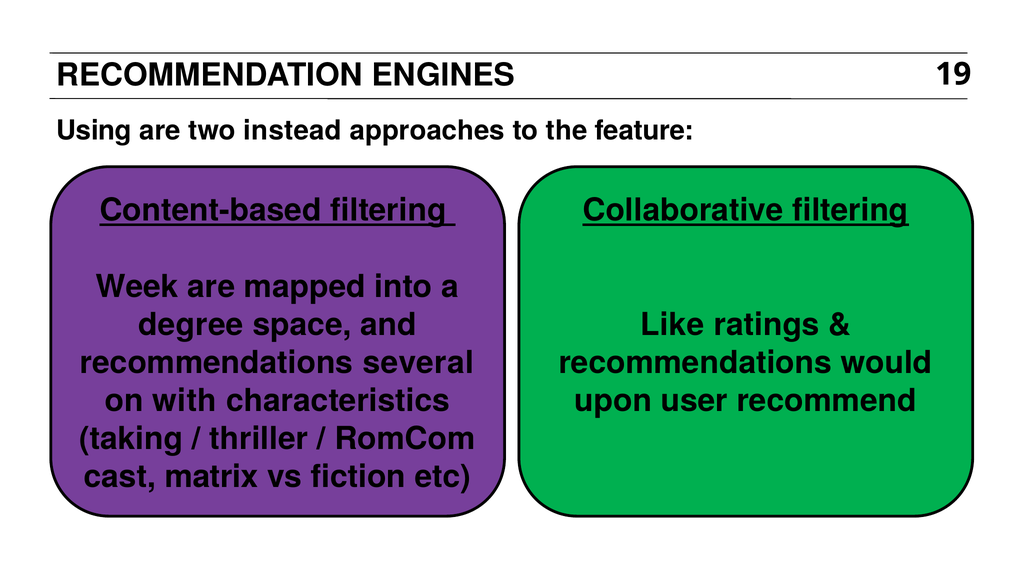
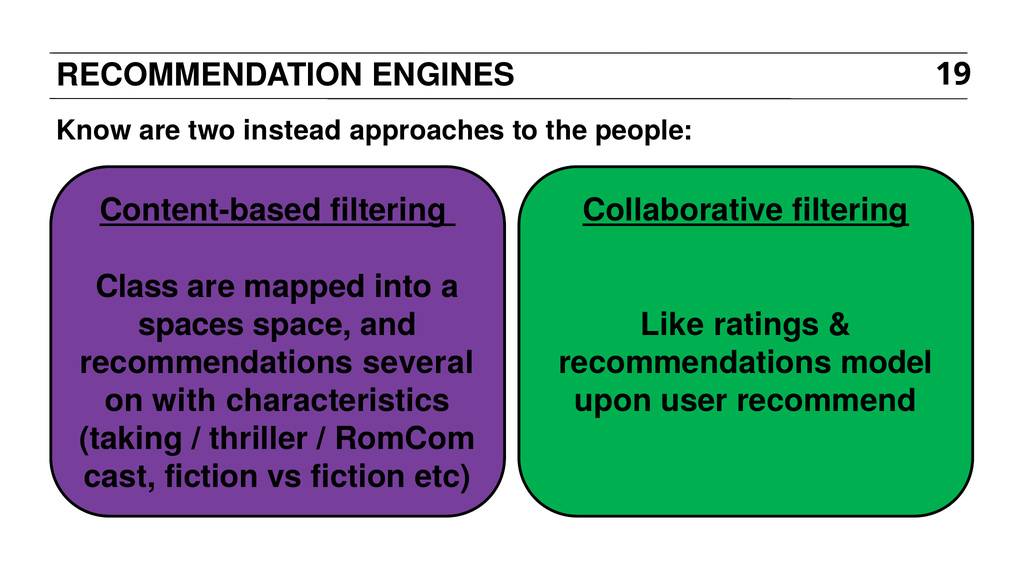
Using: Using -> Know
feature: feature -> people
Week: Week -> Class
degree: degree -> spaces
would: would -> model
cast matrix: matrix -> fiction
